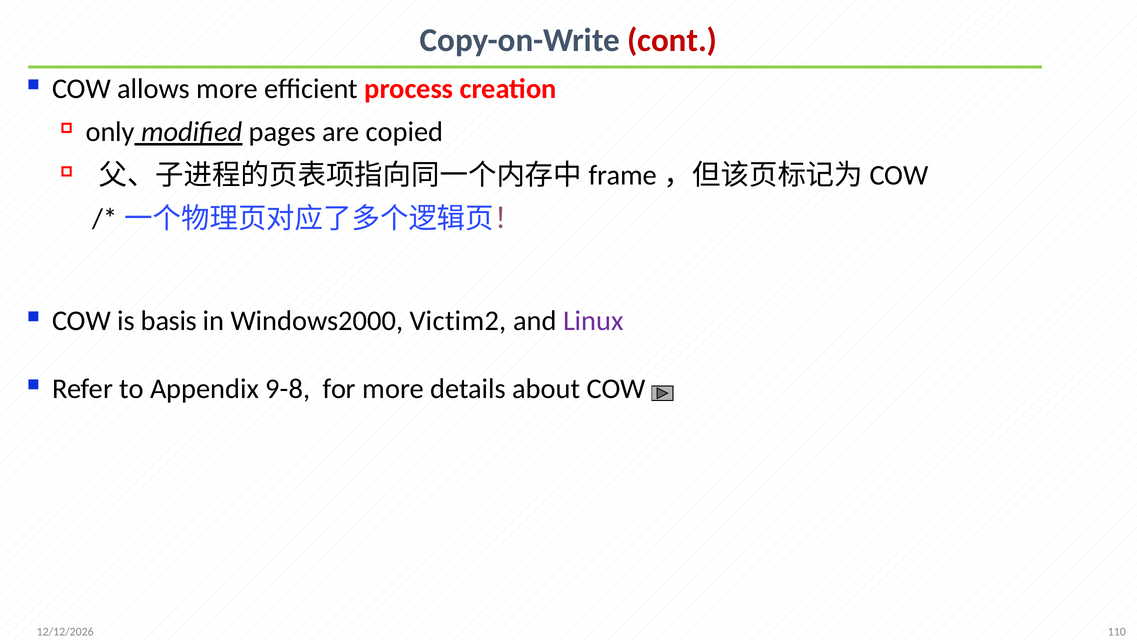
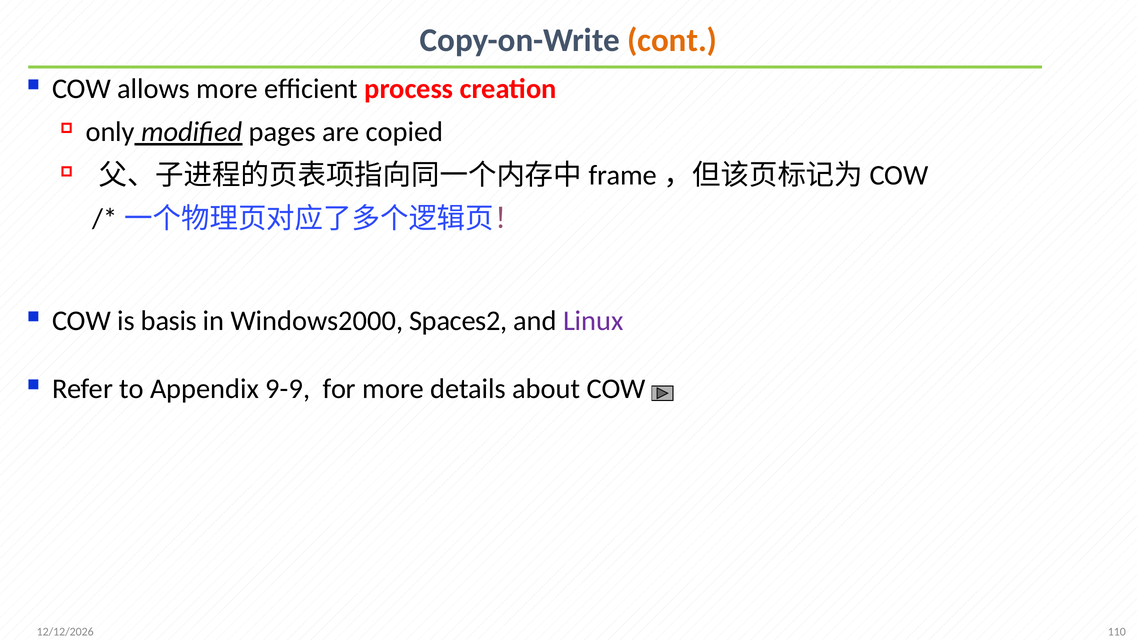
cont colour: red -> orange
Victim2: Victim2 -> Spaces2
9-8: 9-8 -> 9-9
